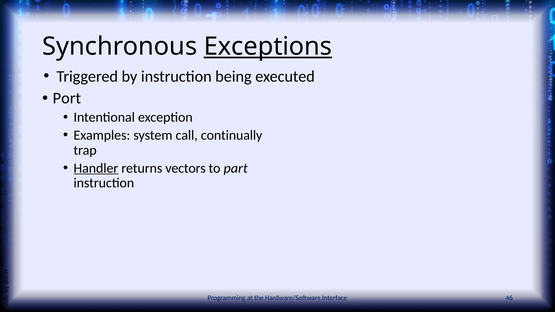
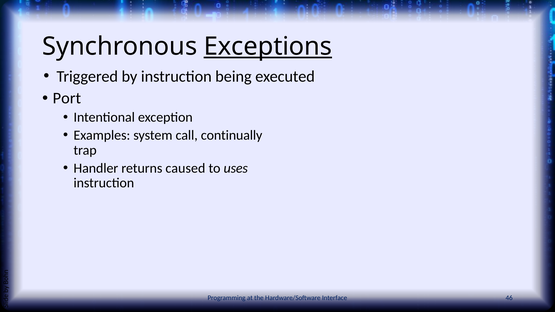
Handler underline: present -> none
vectors: vectors -> caused
part: part -> uses
